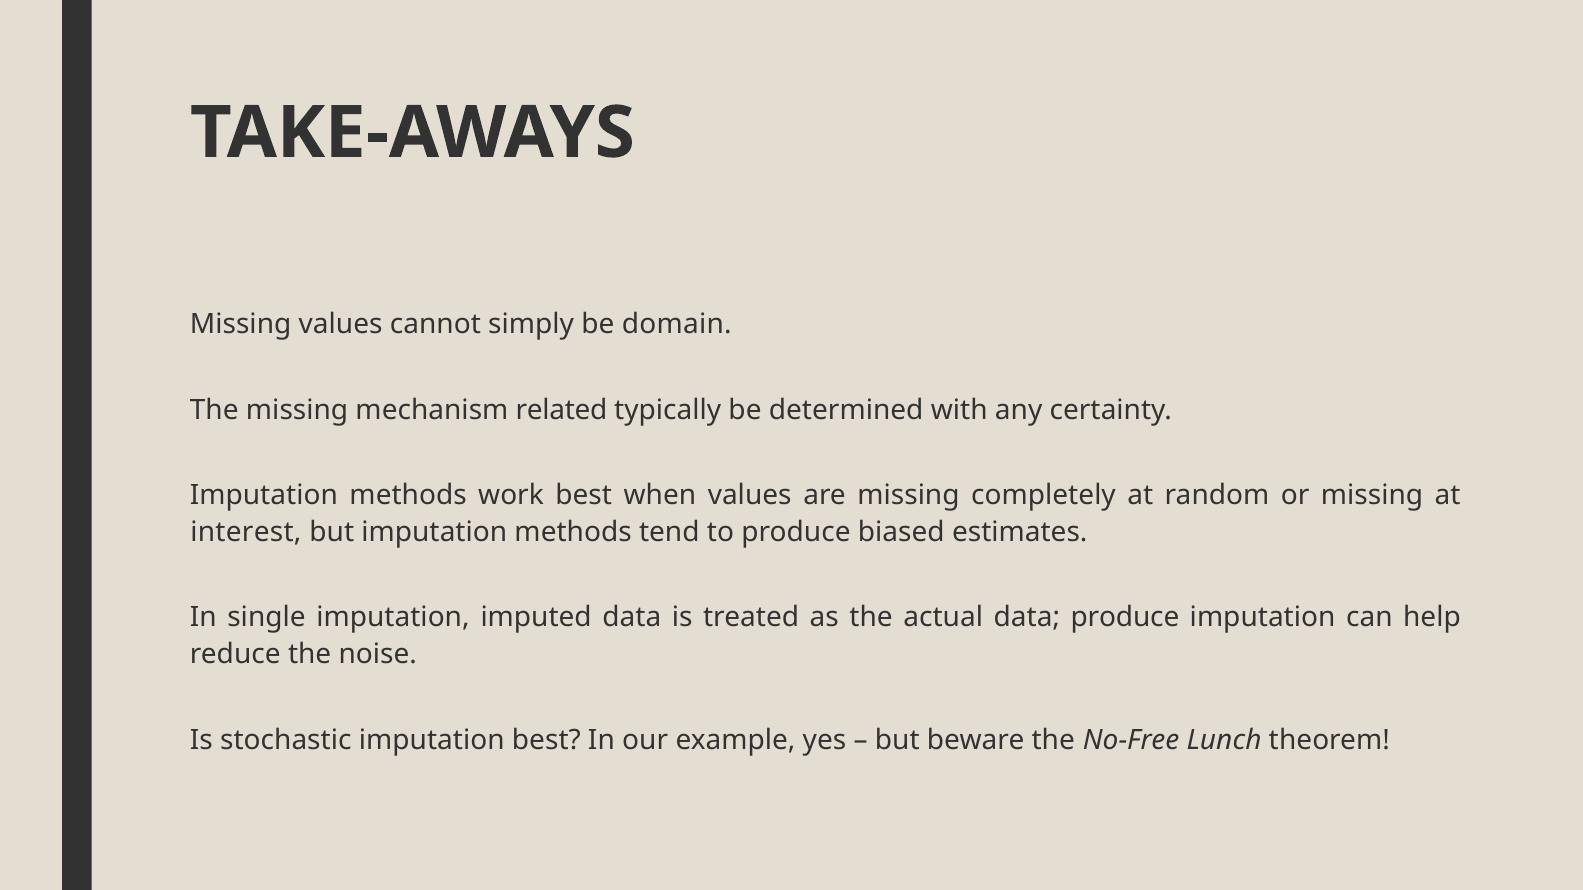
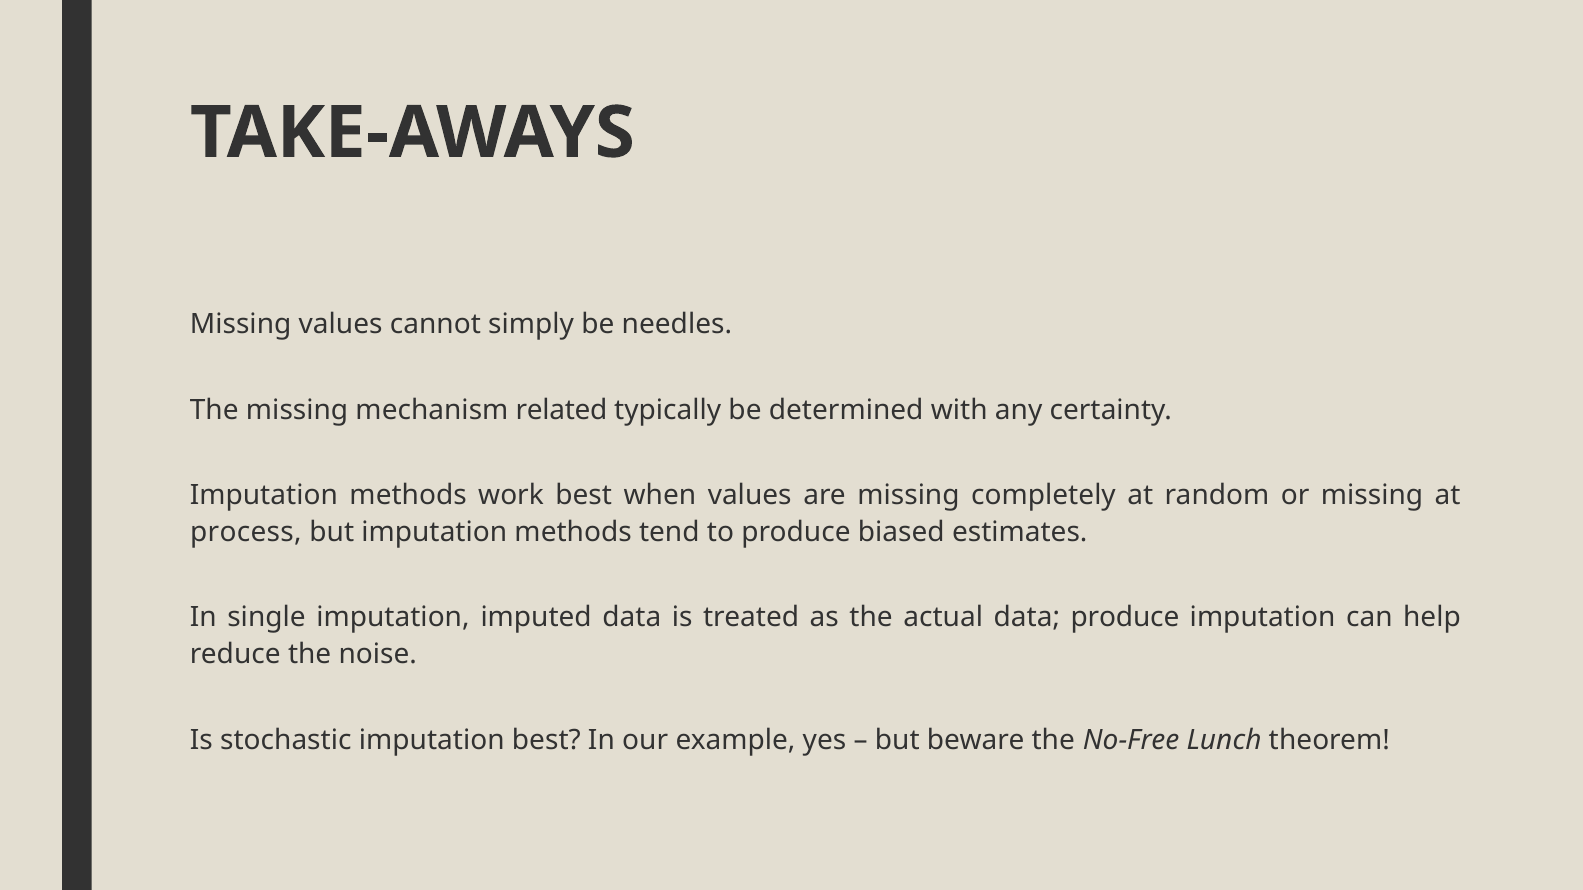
domain: domain -> needles
interest: interest -> process
